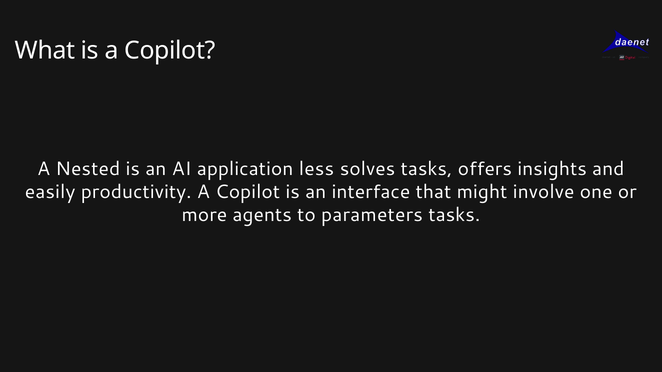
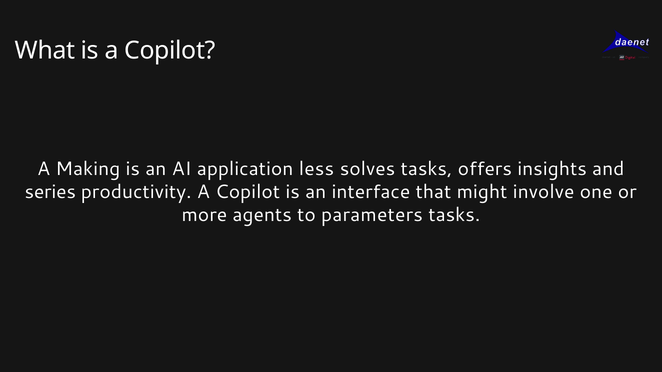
Nested: Nested -> Making
easily: easily -> series
